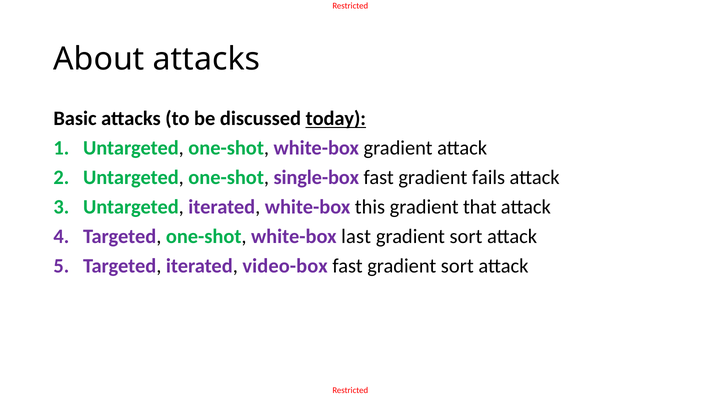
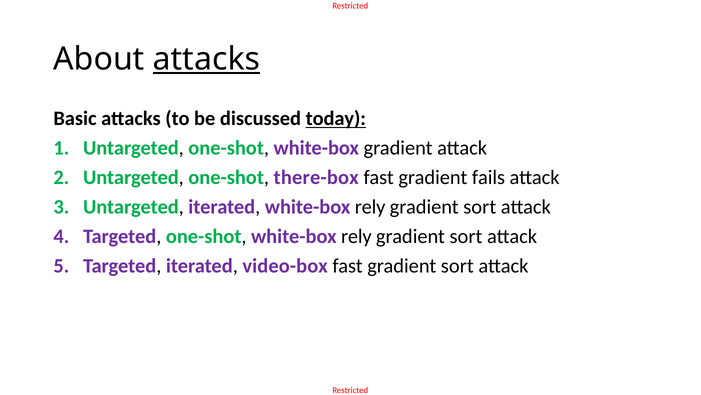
attacks at (206, 59) underline: none -> present
single-box: single-box -> there-box
iterated white-box this: this -> rely
that at (480, 207): that -> sort
one-shot white-box last: last -> rely
